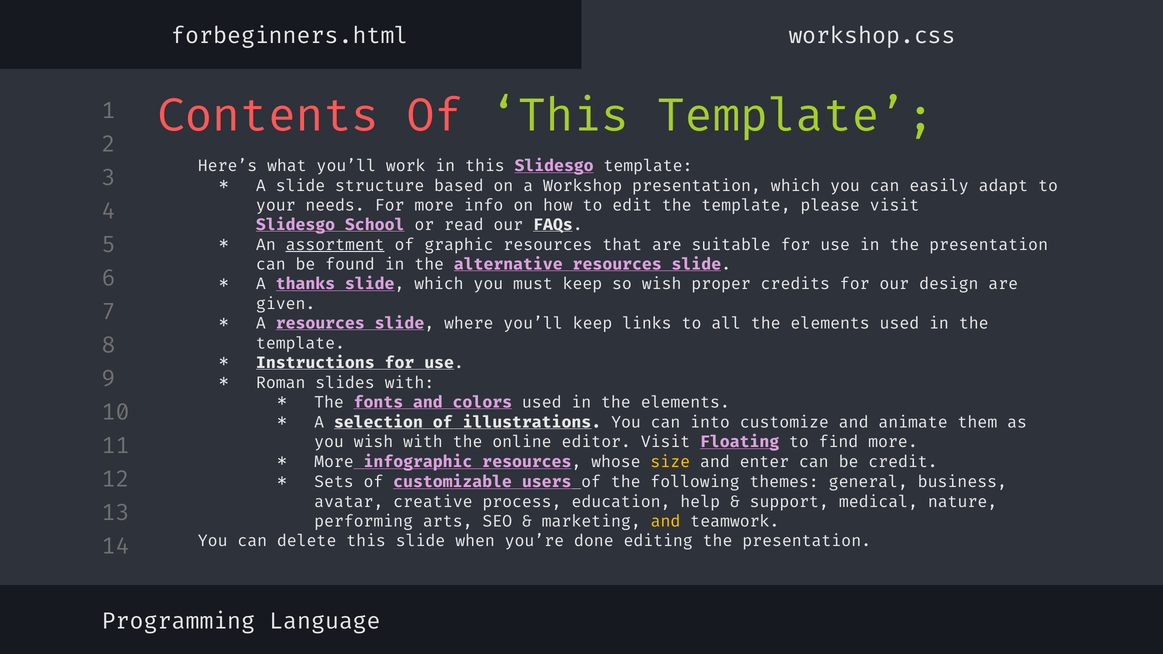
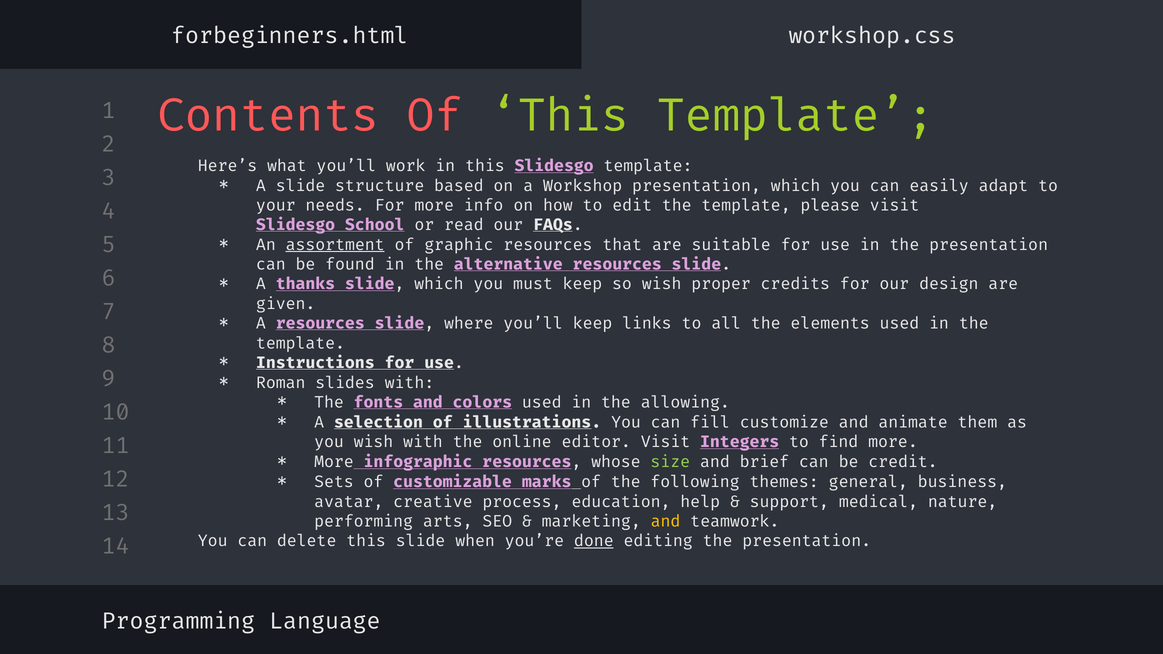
in the elements: elements -> allowing
into: into -> fill
Floating: Floating -> Integers
size colour: yellow -> light green
enter: enter -> brief
users: users -> marks
done underline: none -> present
